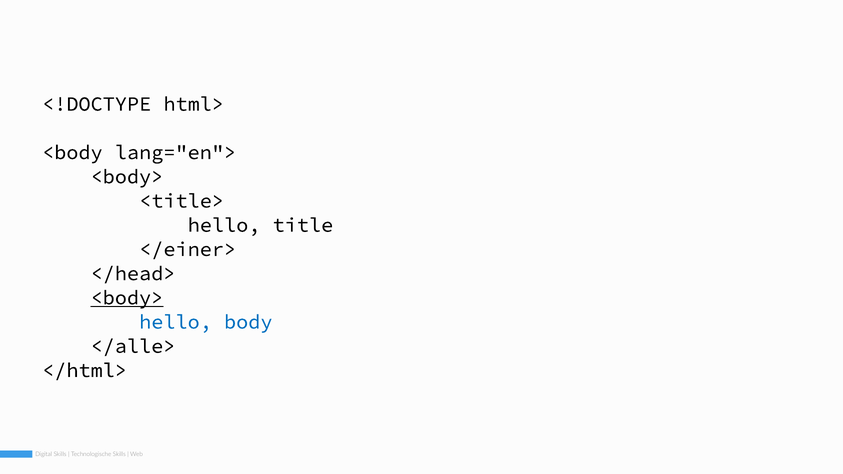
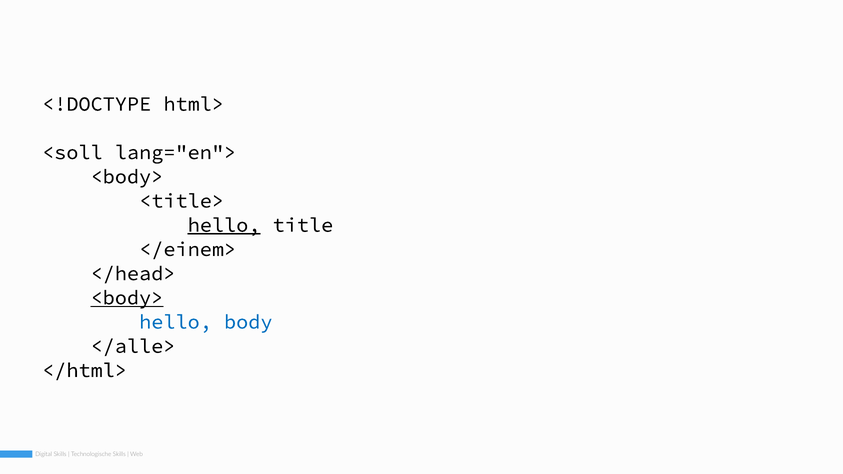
<body: <body -> <soll
hello at (224, 225) underline: none -> present
</einer>: </einer> -> </einem>
